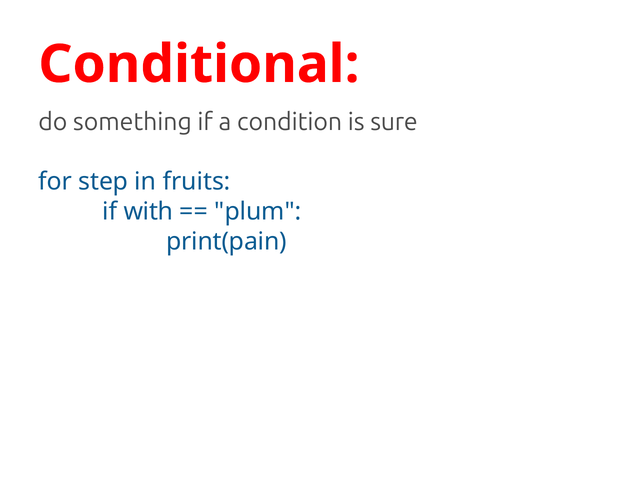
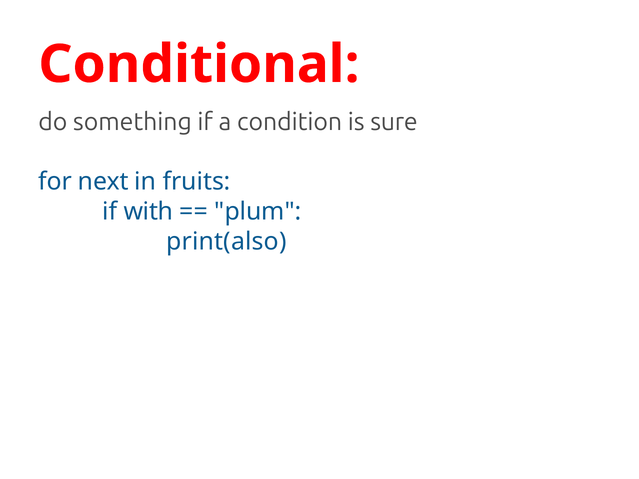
step: step -> next
print(pain: print(pain -> print(also
